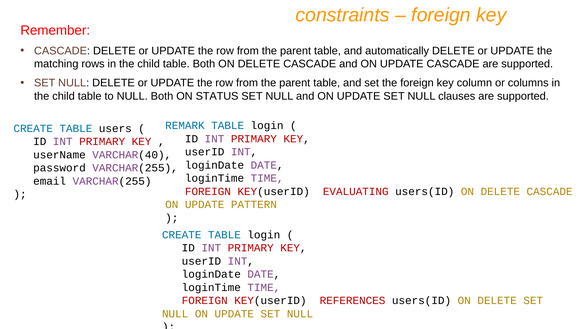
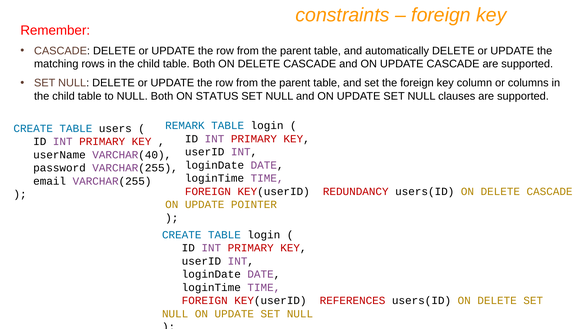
EVALUATING: EVALUATING -> REDUNDANCY
PATTERN: PATTERN -> POINTER
